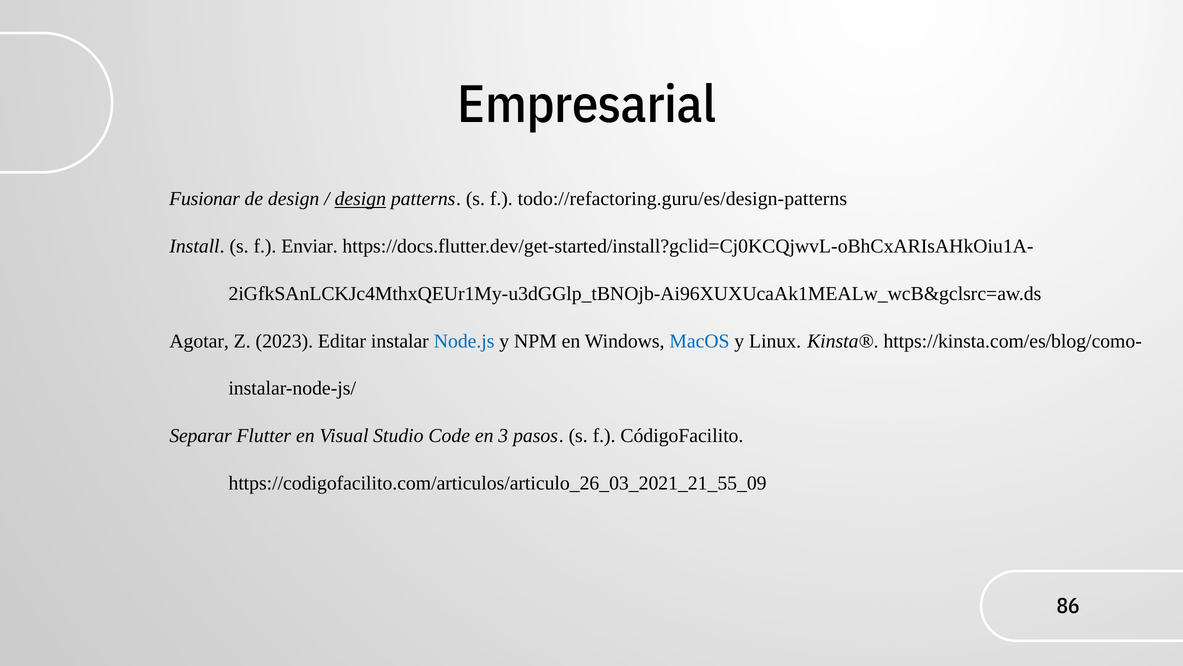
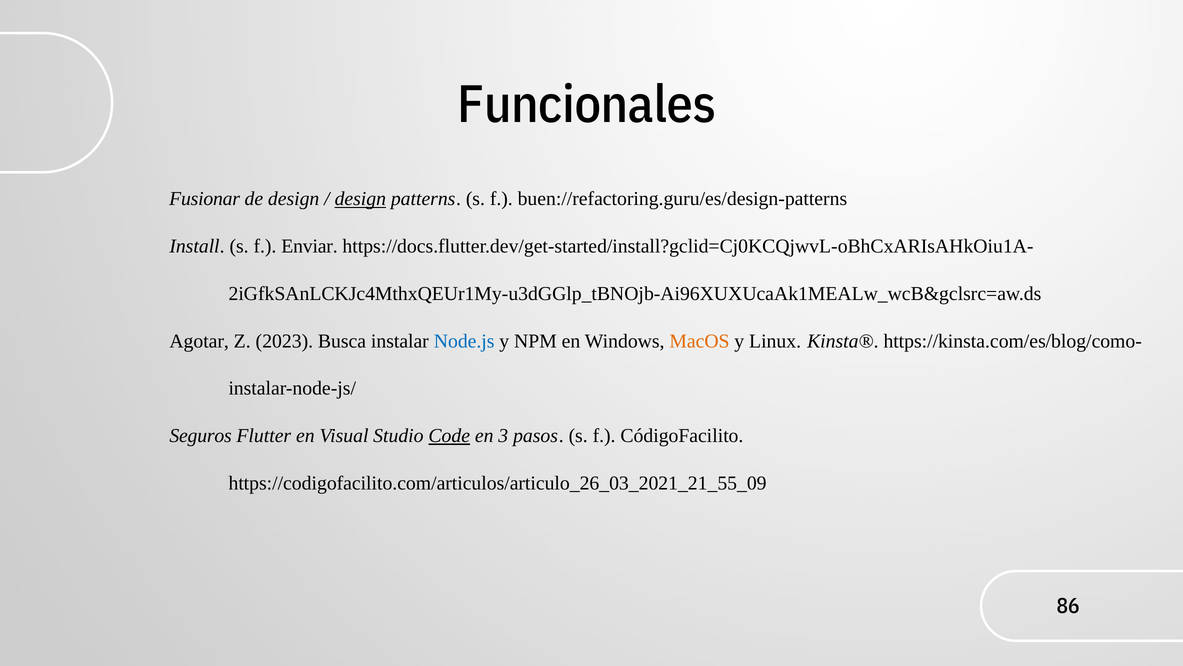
Empresarial: Empresarial -> Funcionales
todo://refactoring.guru/es/design-patterns: todo://refactoring.guru/es/design-patterns -> buen://refactoring.guru/es/design-patterns
Editar: Editar -> Busca
MacOS colour: blue -> orange
Separar: Separar -> Seguros
Code underline: none -> present
